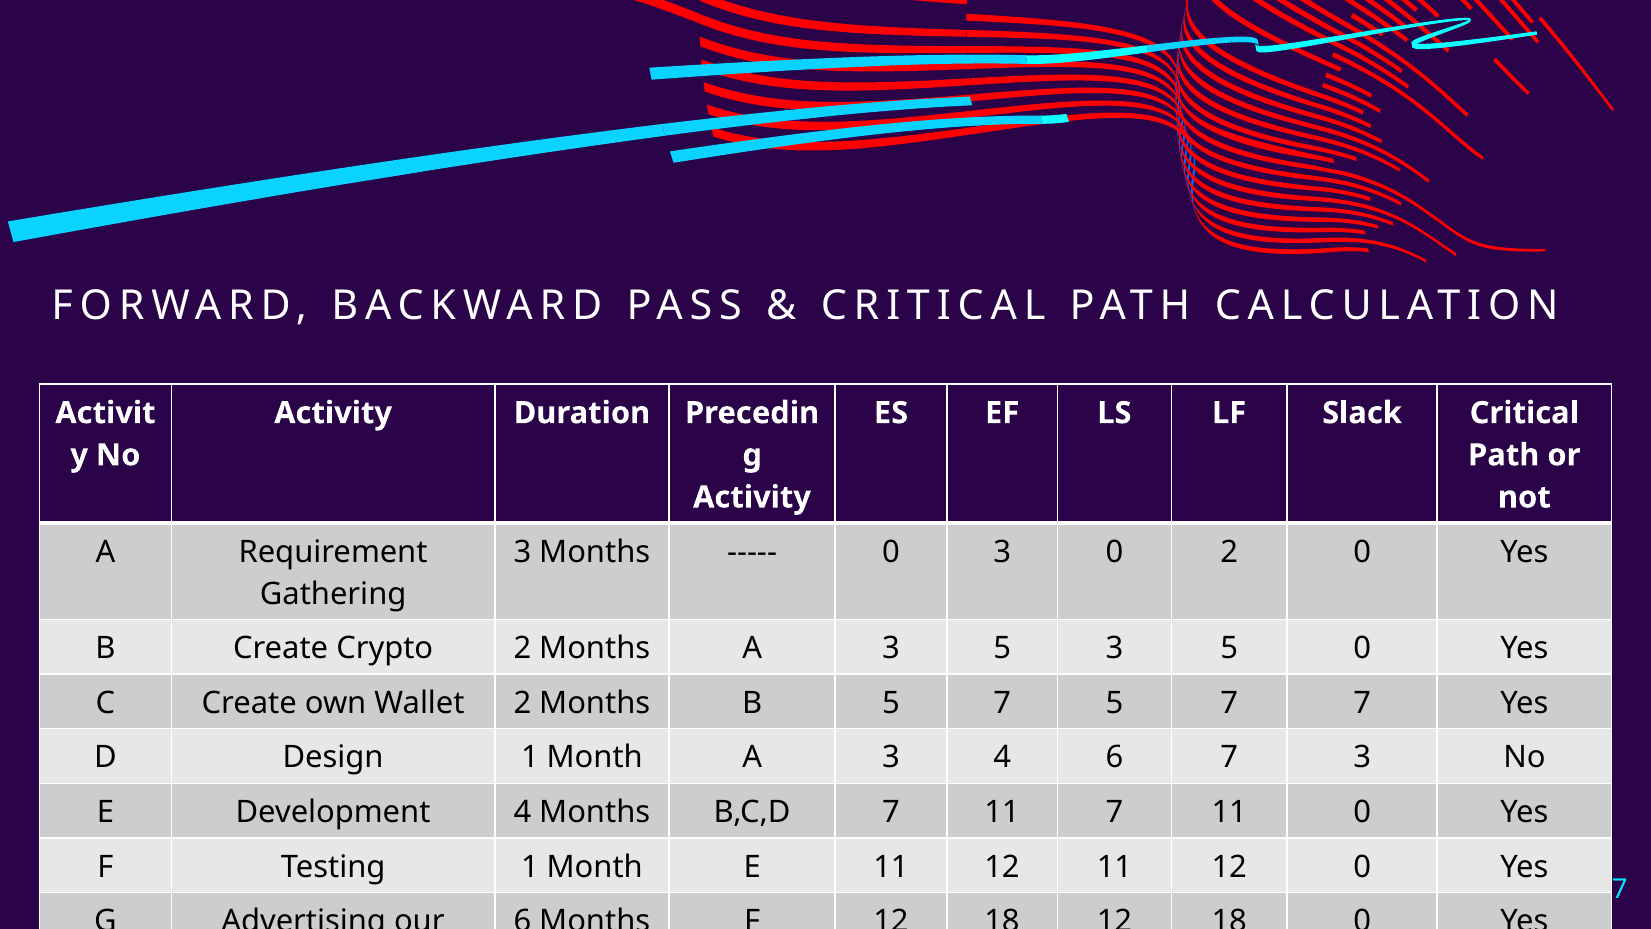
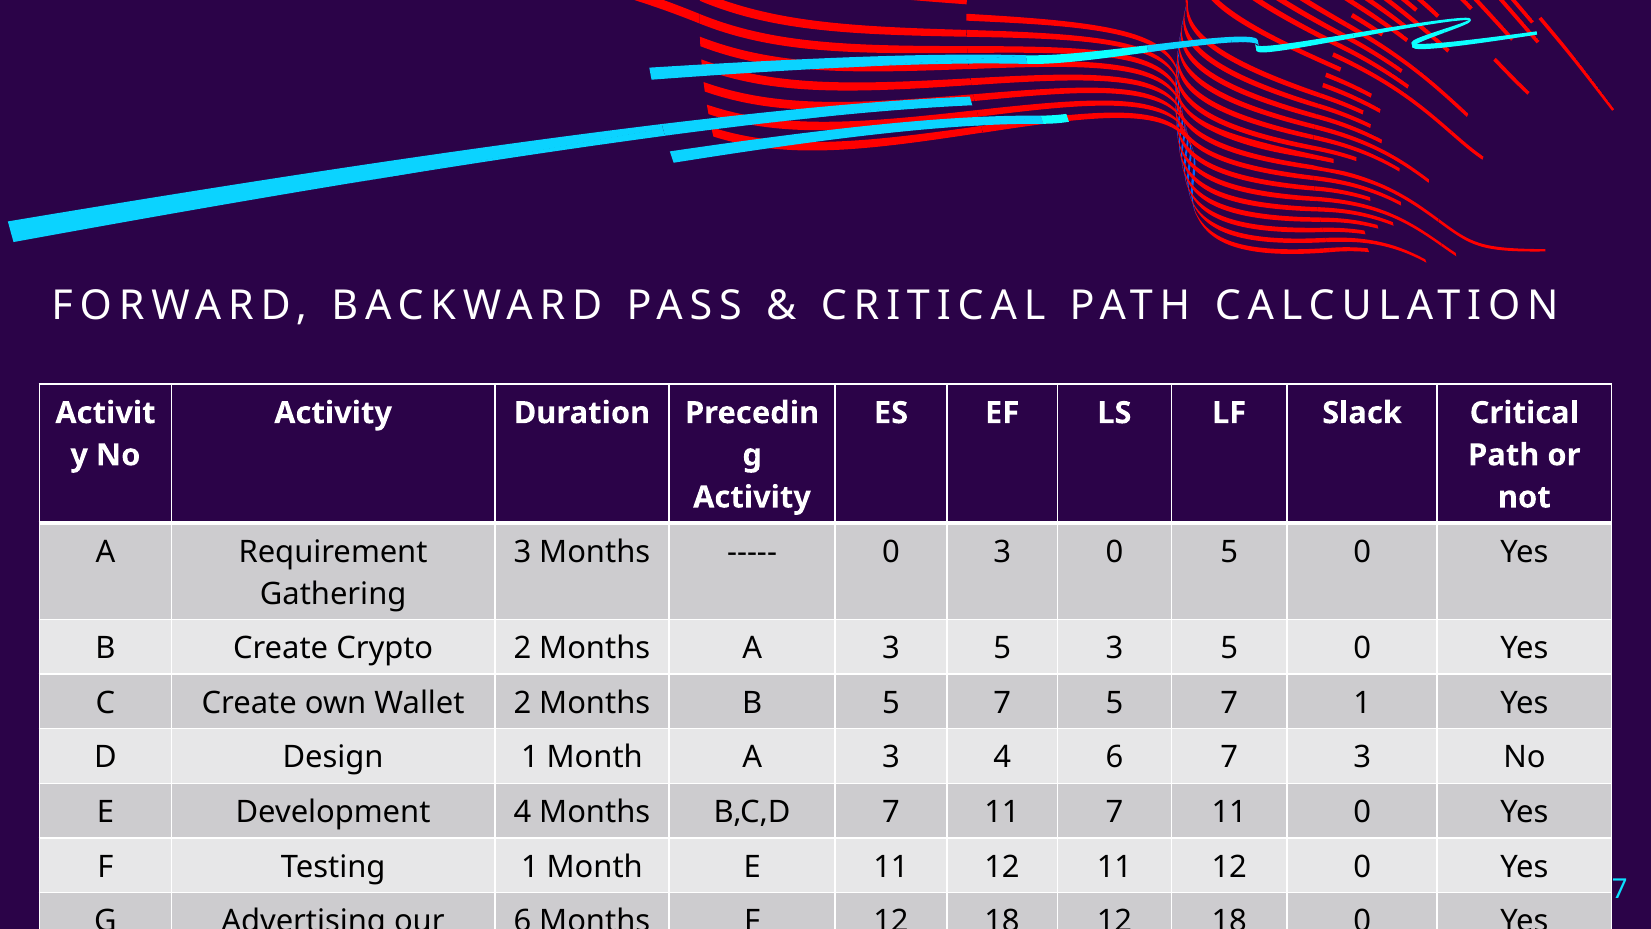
0 2: 2 -> 5
7 7: 7 -> 1
